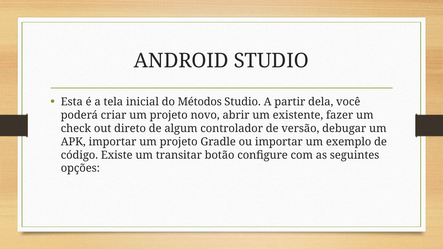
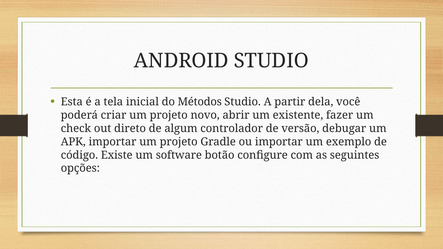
transitar: transitar -> software
